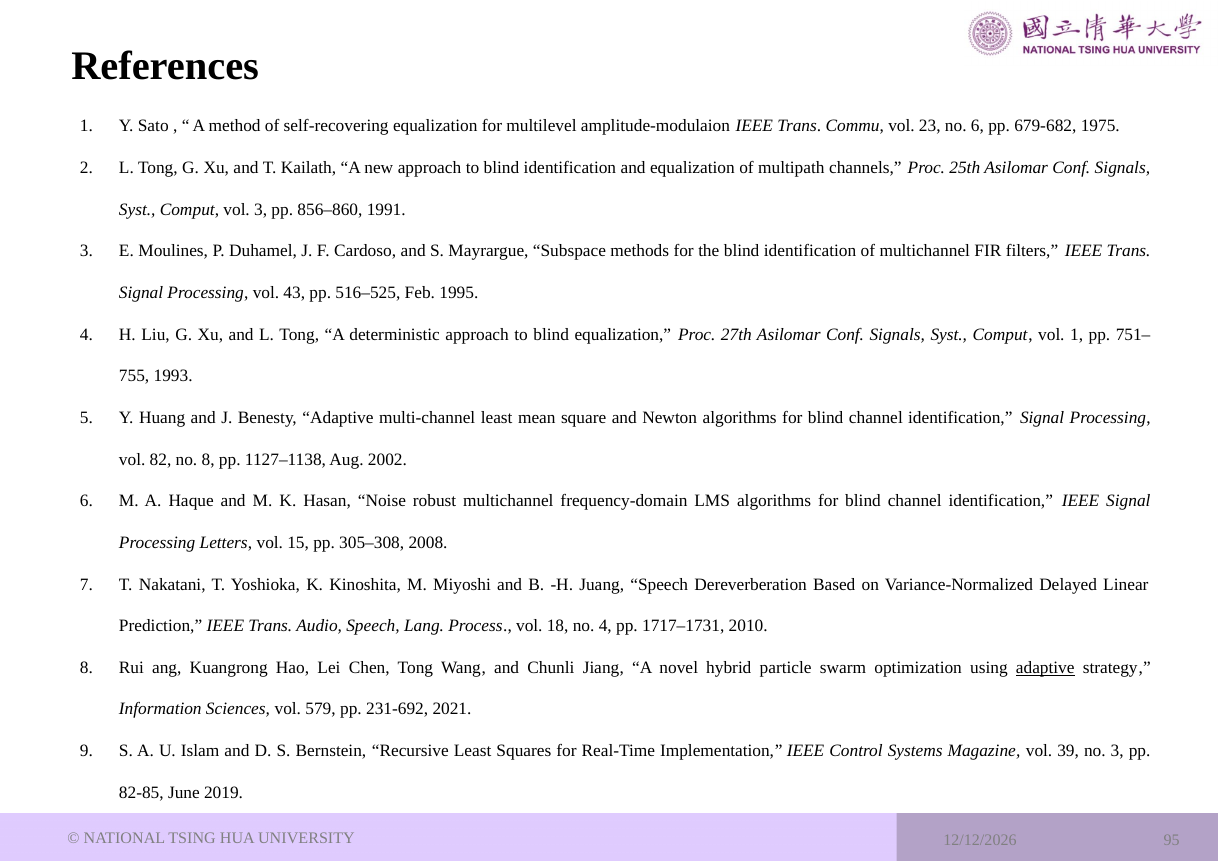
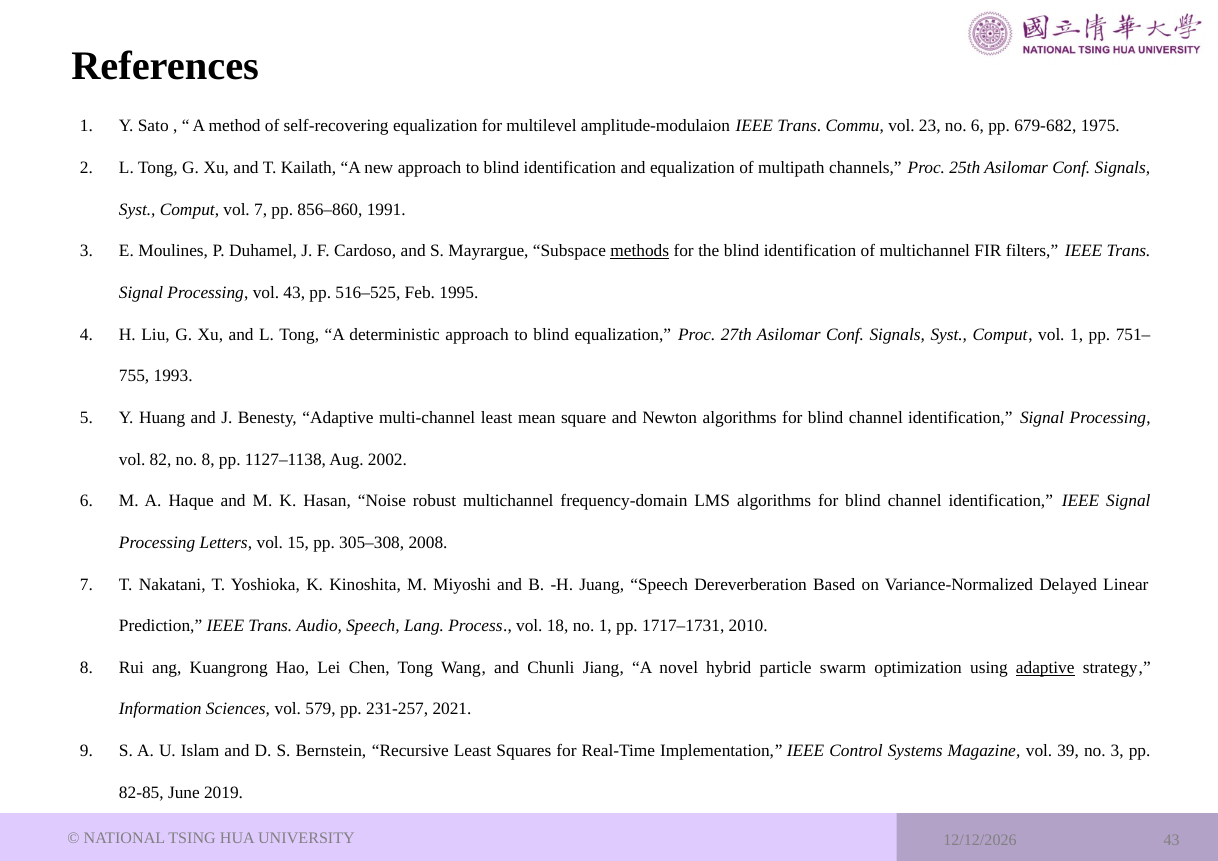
vol 3: 3 -> 7
methods underline: none -> present
no 4: 4 -> 1
231-692: 231-692 -> 231-257
UNIVERSITY 95: 95 -> 43
